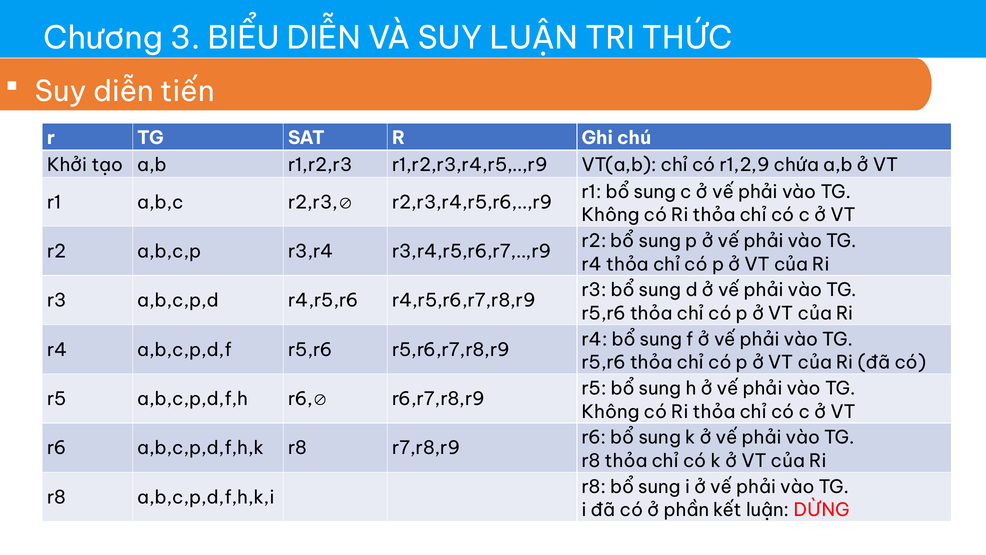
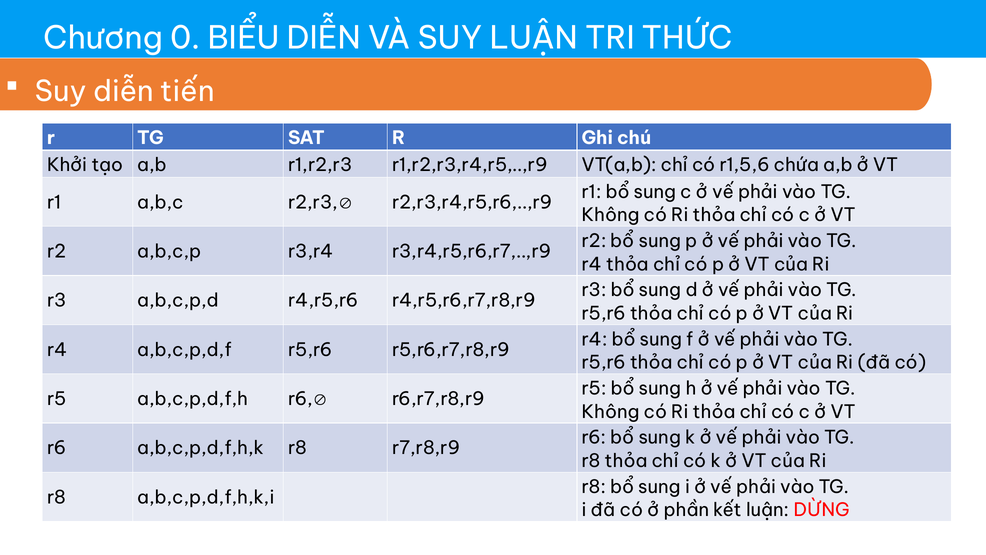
3: 3 -> 0
r1,2,9: r1,2,9 -> r1,5,6
